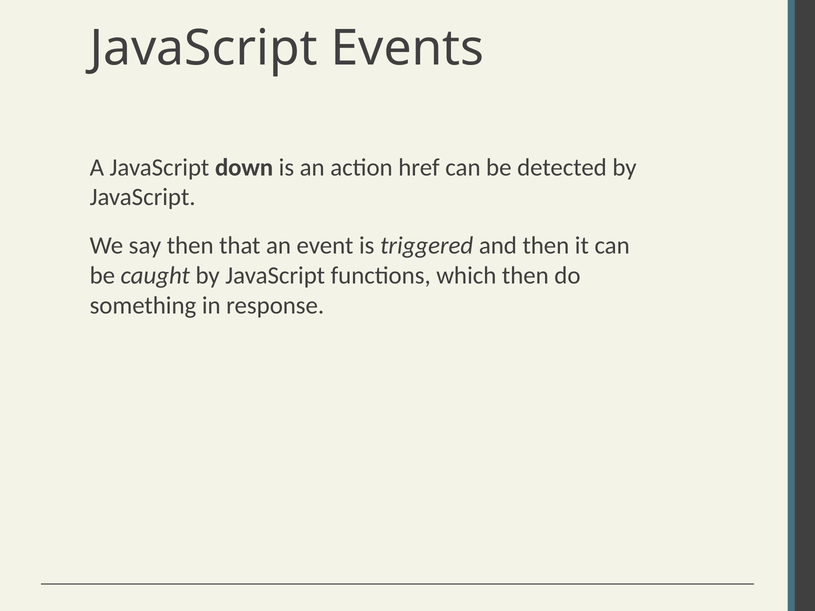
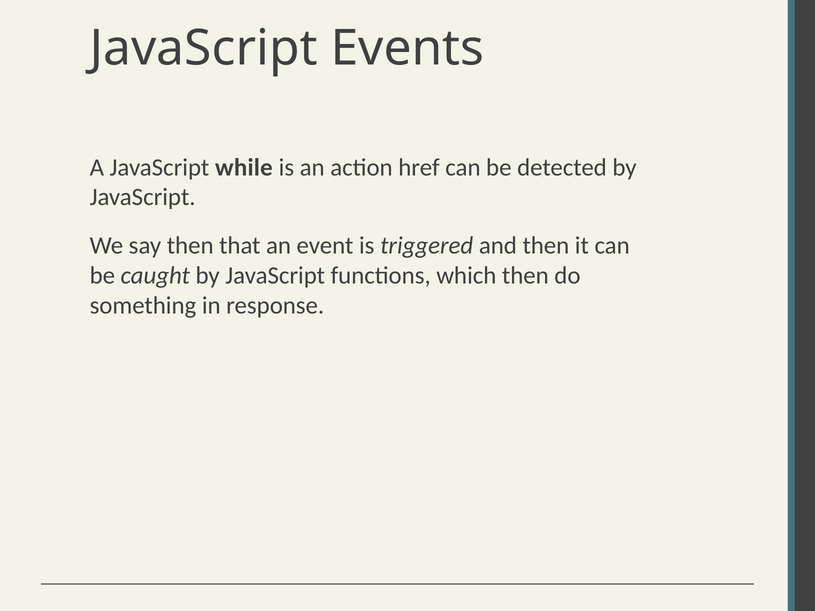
down: down -> while
